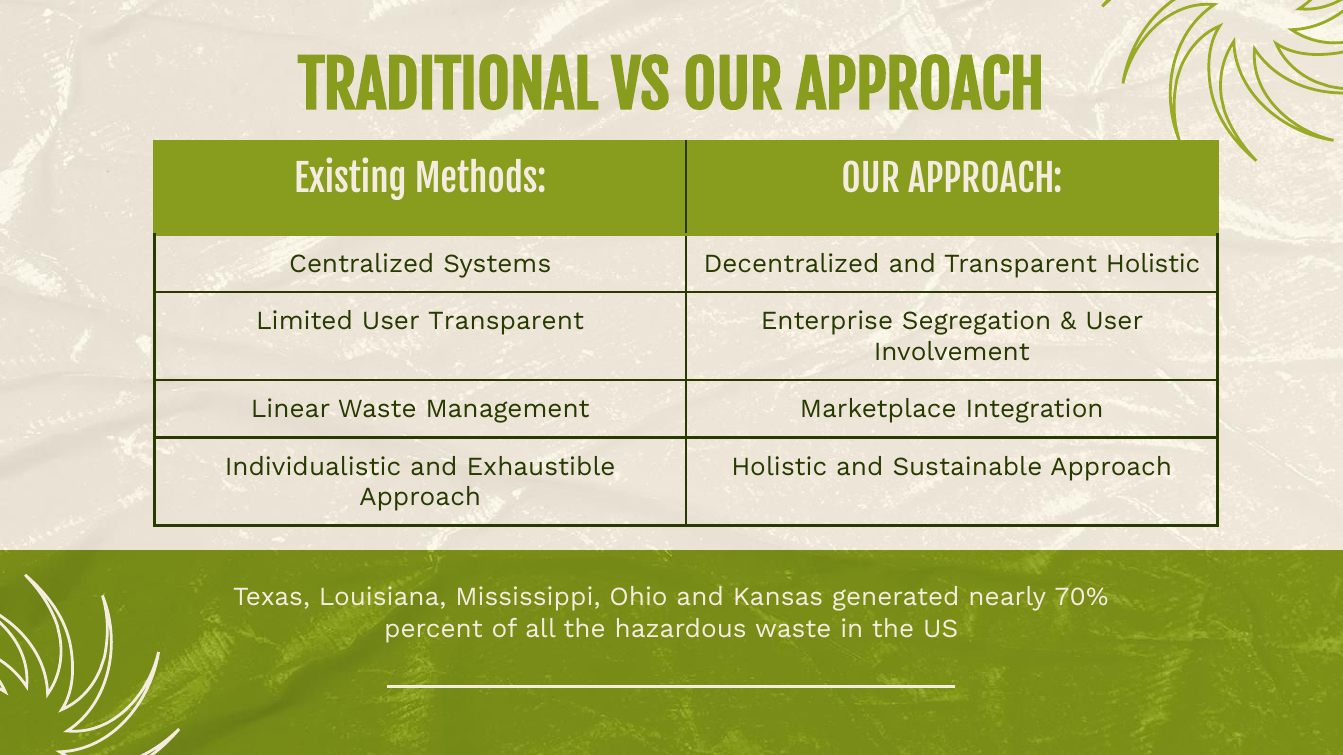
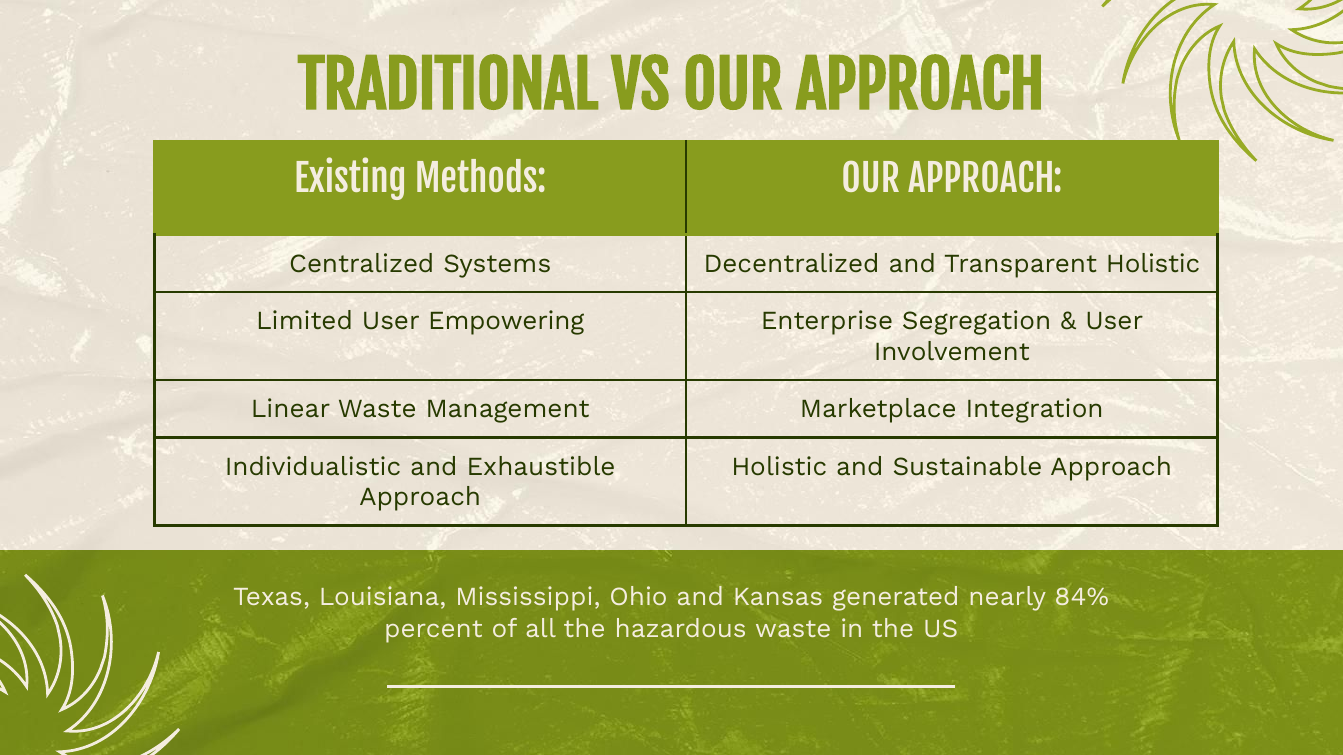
User Transparent: Transparent -> Empowering
70%: 70% -> 84%
